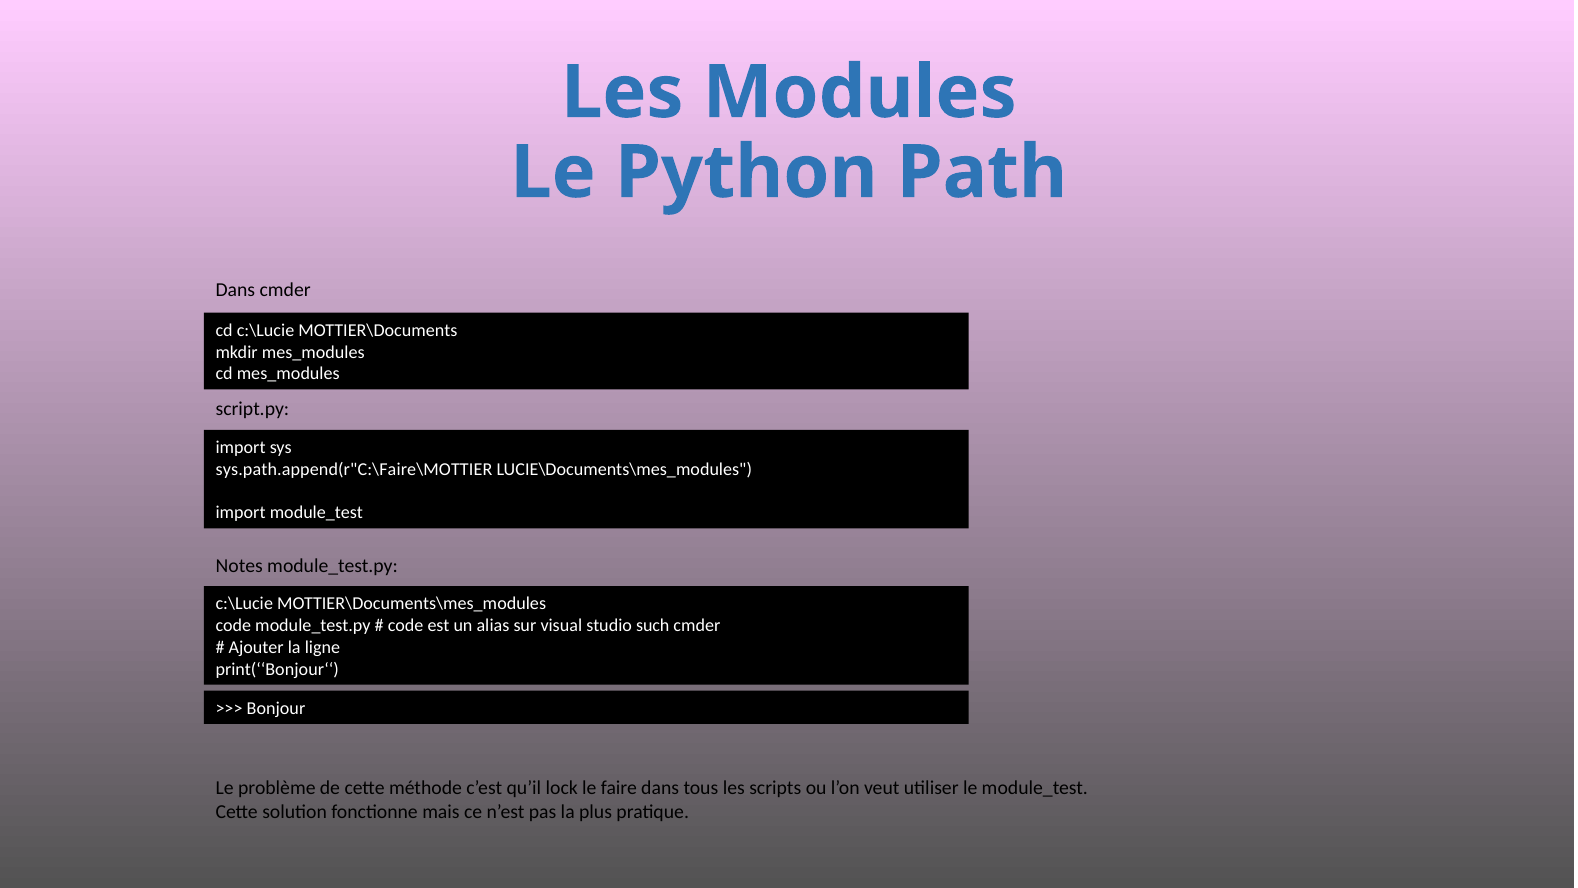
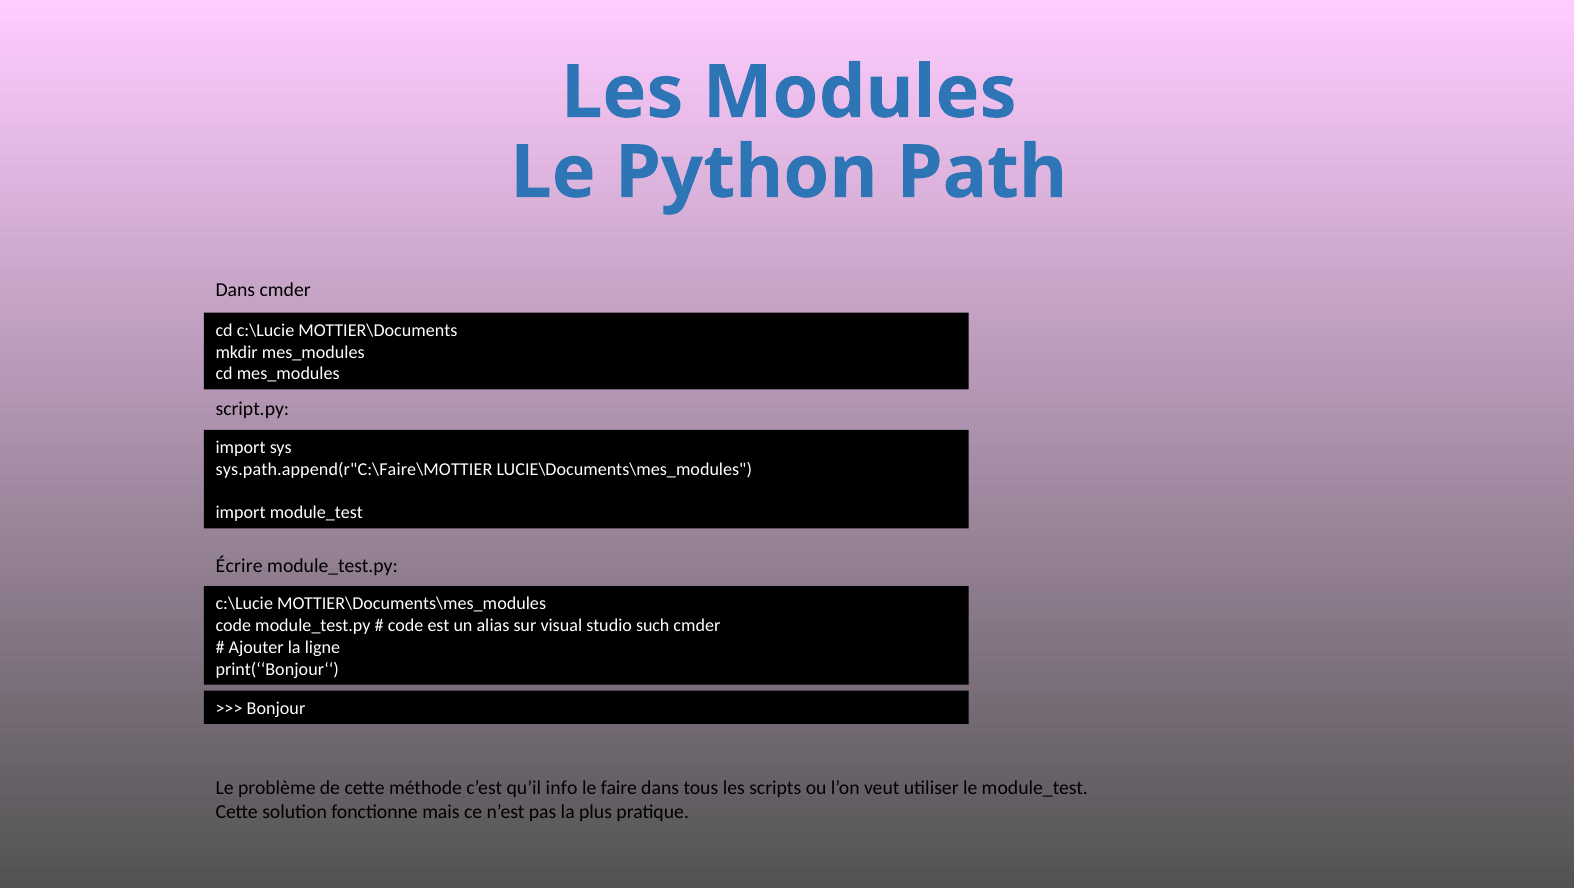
Notes: Notes -> Écrire
lock: lock -> info
